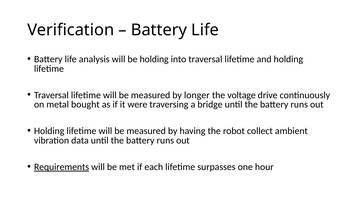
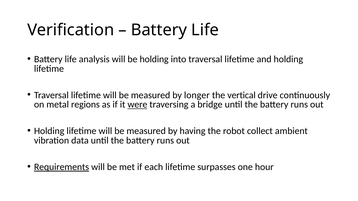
voltage: voltage -> vertical
bought: bought -> regions
were underline: none -> present
